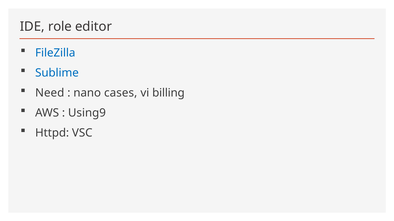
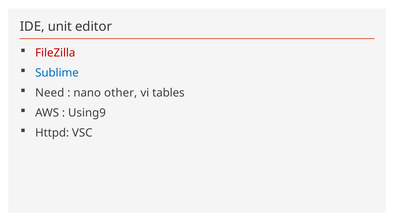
role: role -> unit
FileZilla colour: blue -> red
cases: cases -> other
billing: billing -> tables
